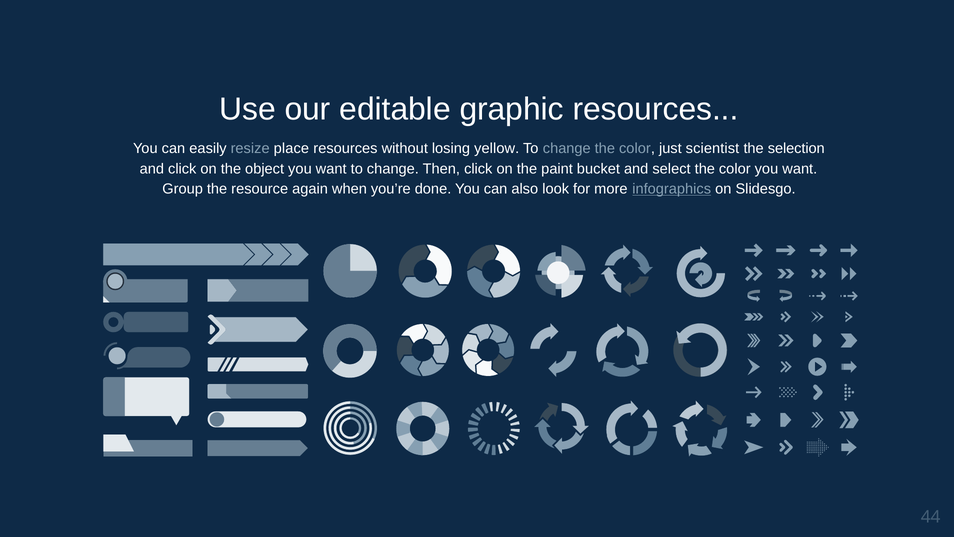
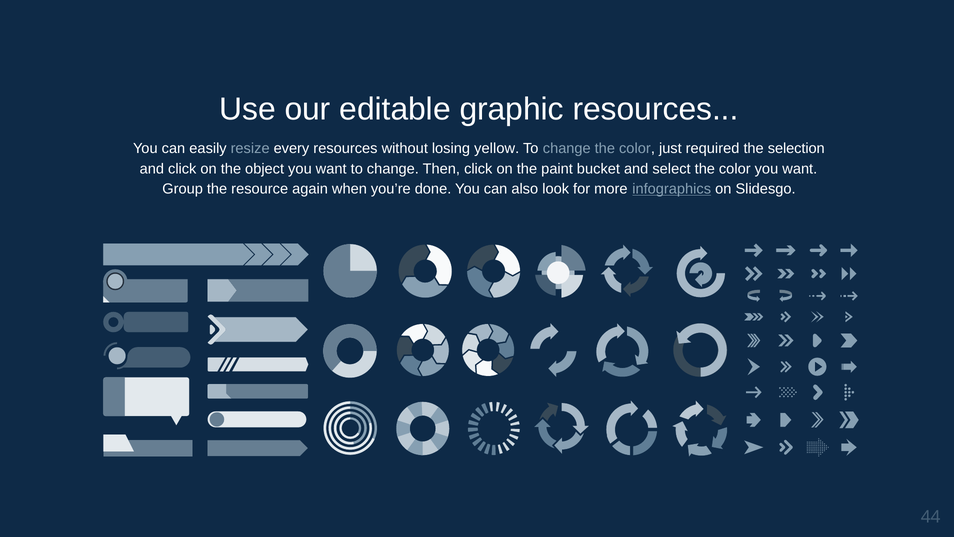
place: place -> every
scientist: scientist -> required
